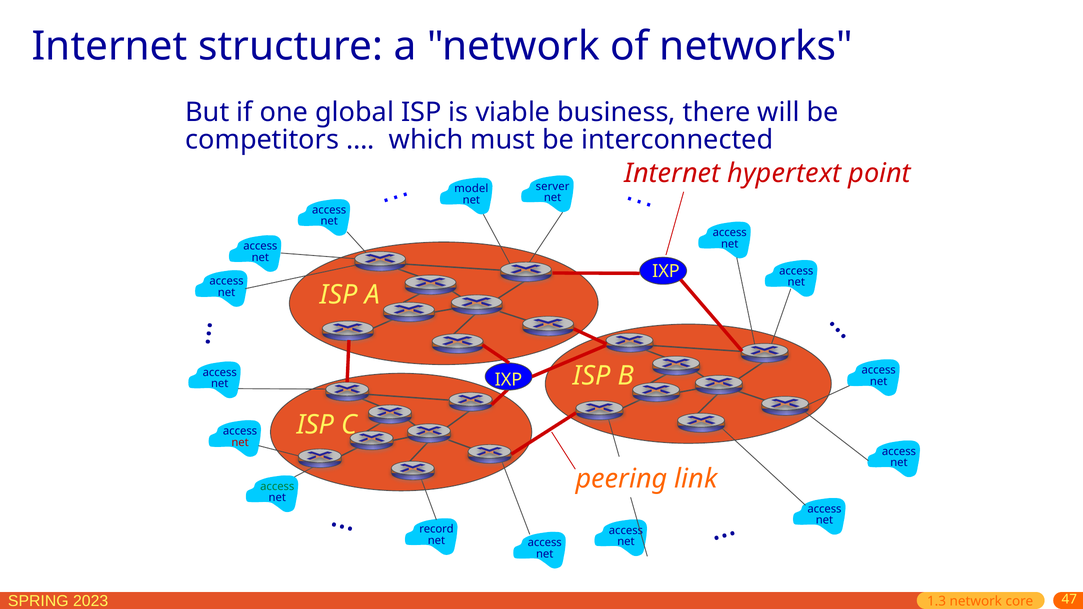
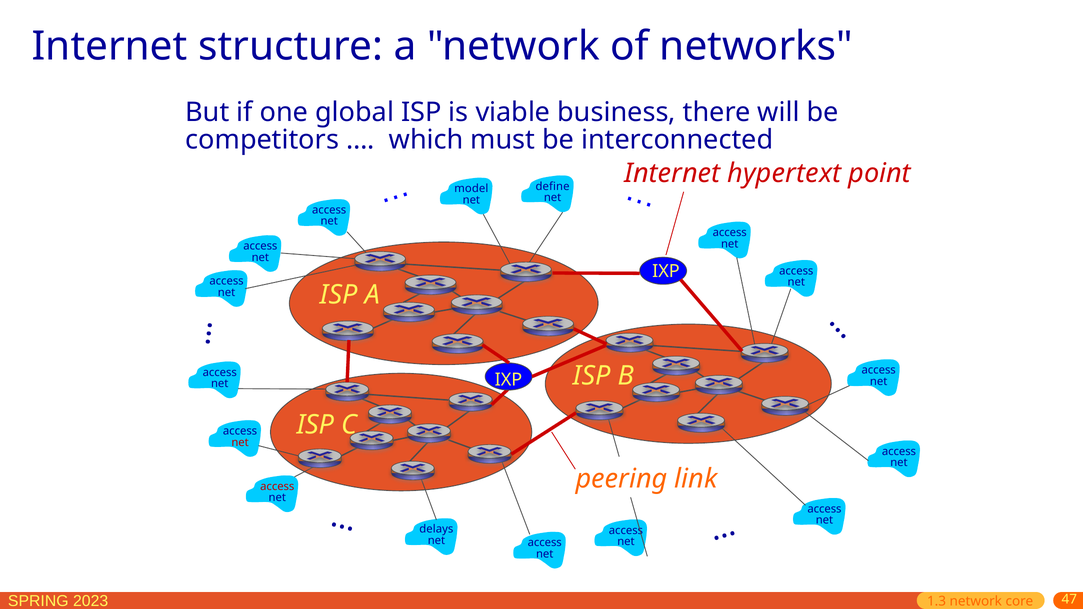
server: server -> define
access at (277, 486) colour: green -> red
record: record -> delays
